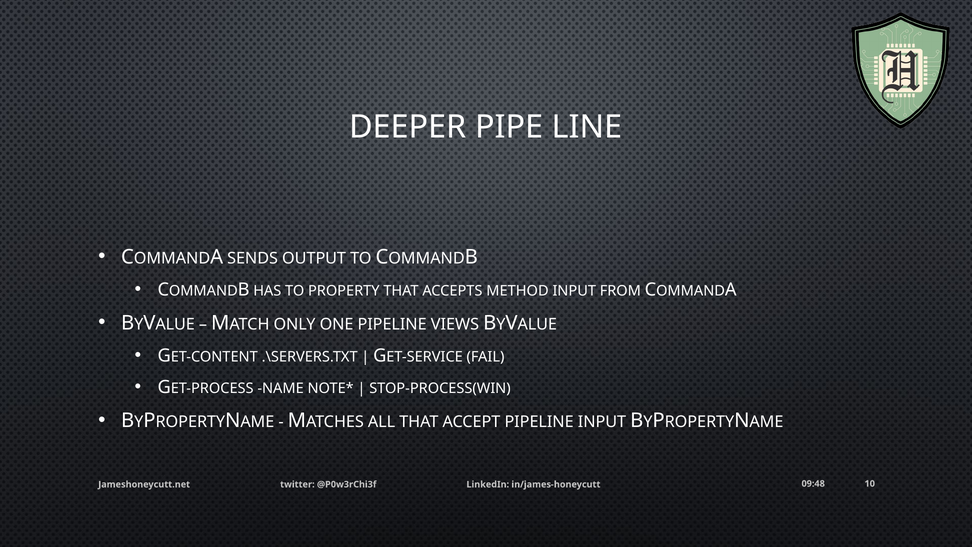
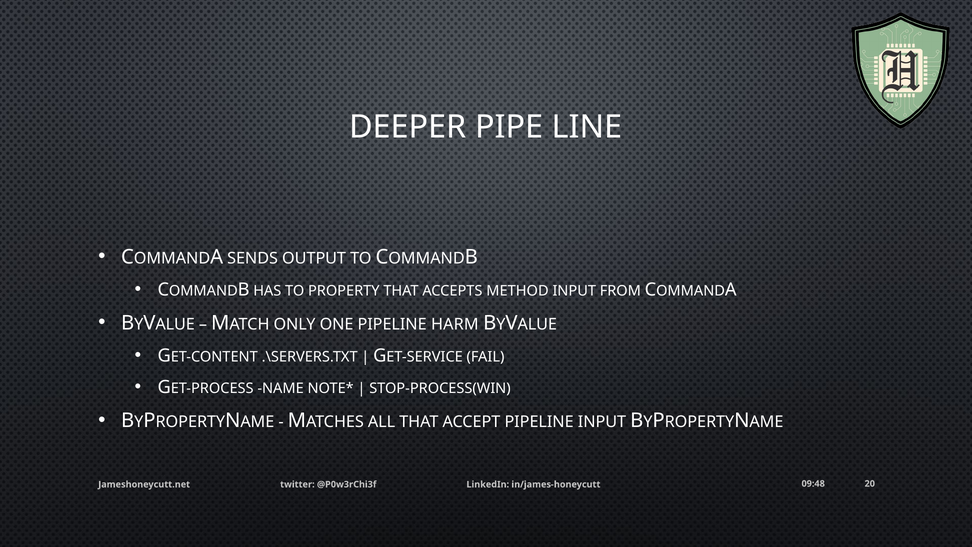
VIEWS: VIEWS -> HARM
10: 10 -> 20
